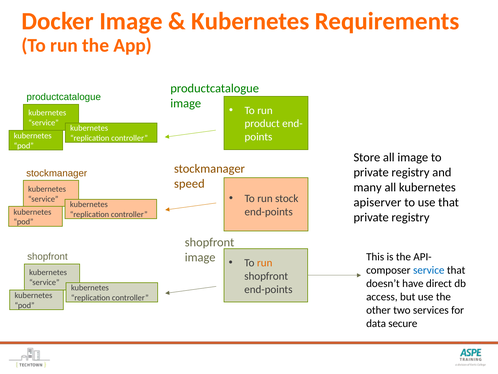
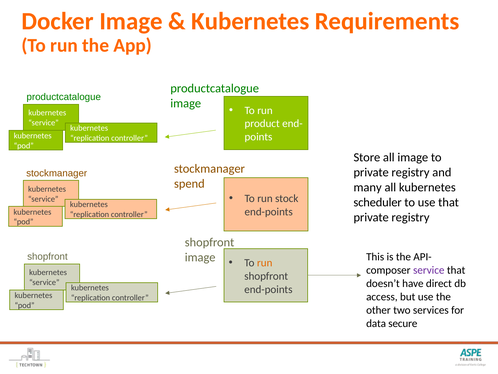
speed: speed -> spend
apiserver: apiserver -> scheduler
service at (429, 270) colour: blue -> purple
